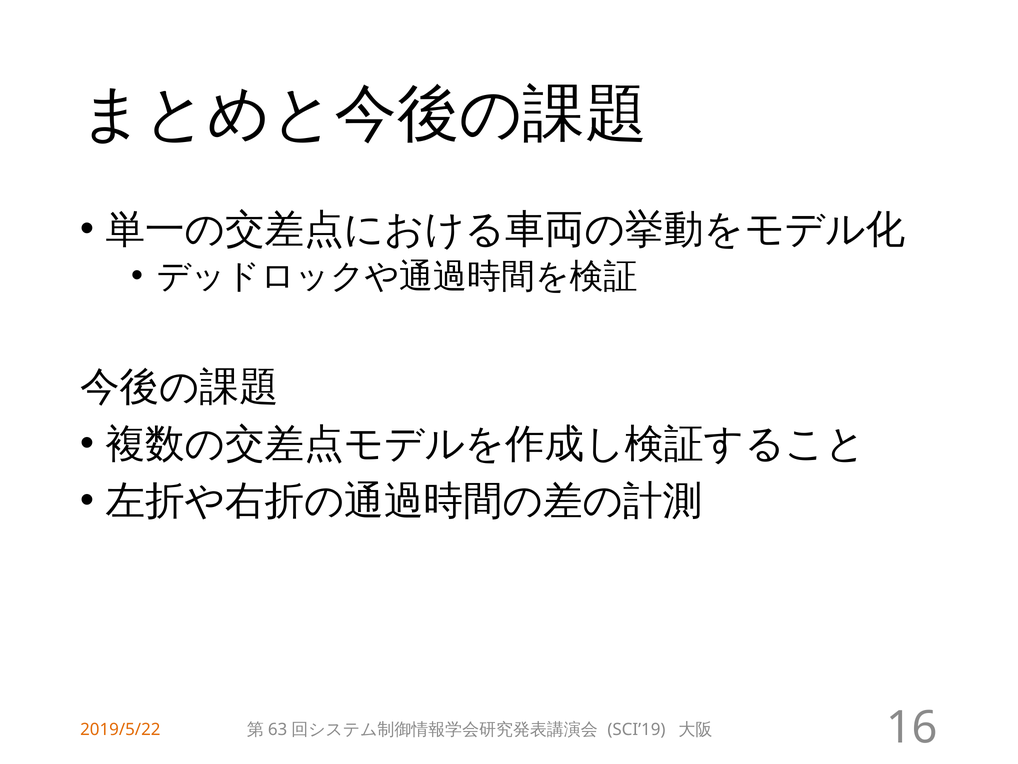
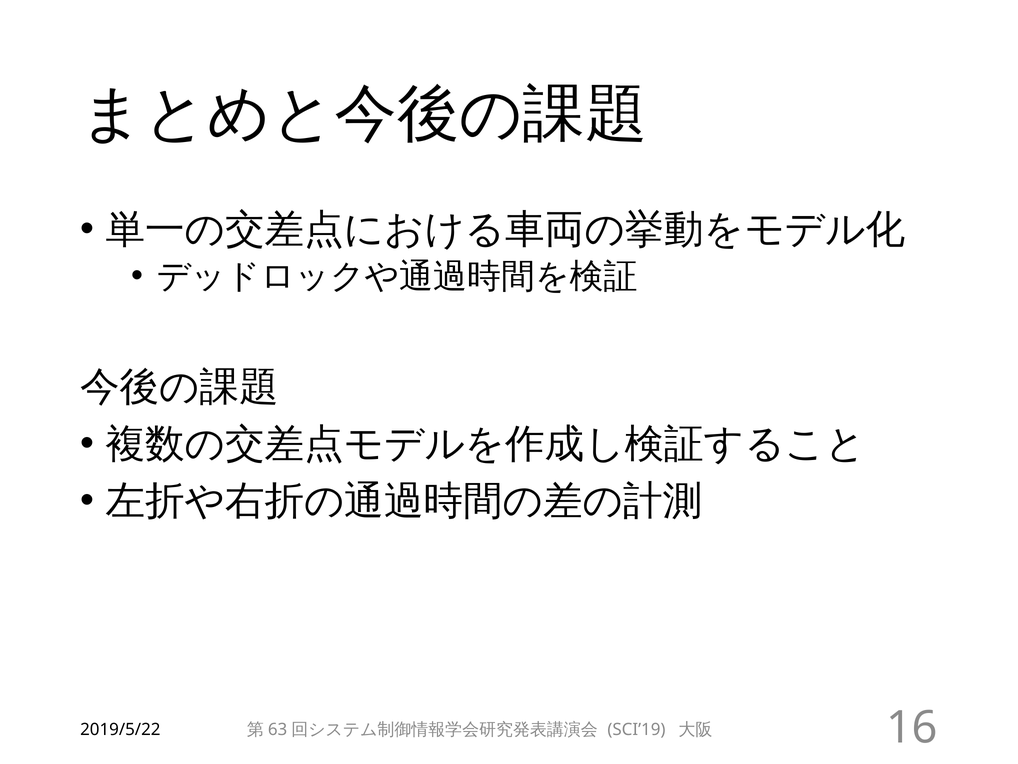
2019/5/22 colour: orange -> black
